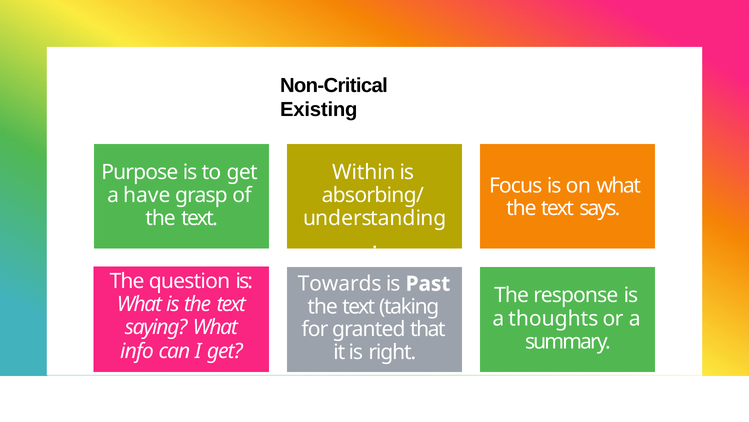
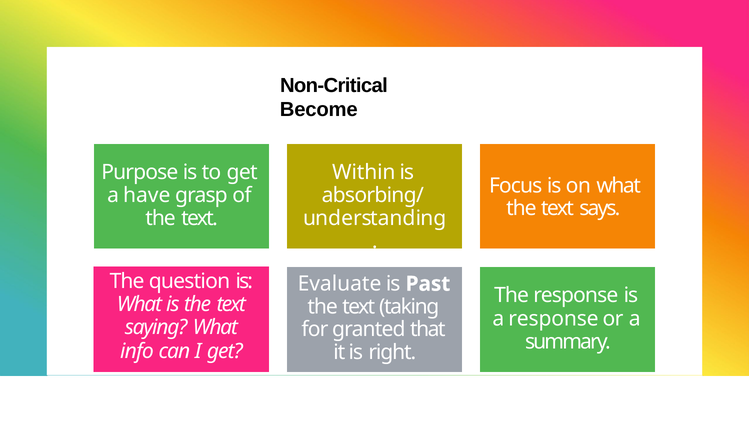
Existing: Existing -> Become
Towards: Towards -> Evaluate
a thoughts: thoughts -> response
